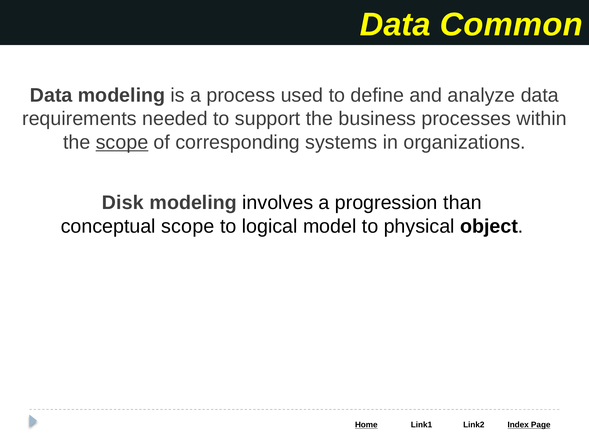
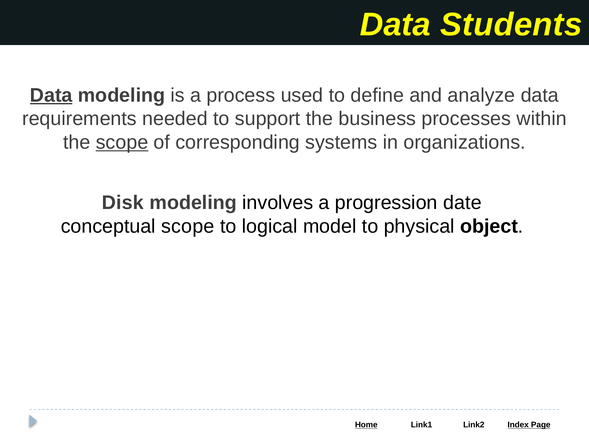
Common: Common -> Students
Data at (51, 95) underline: none -> present
than: than -> date
